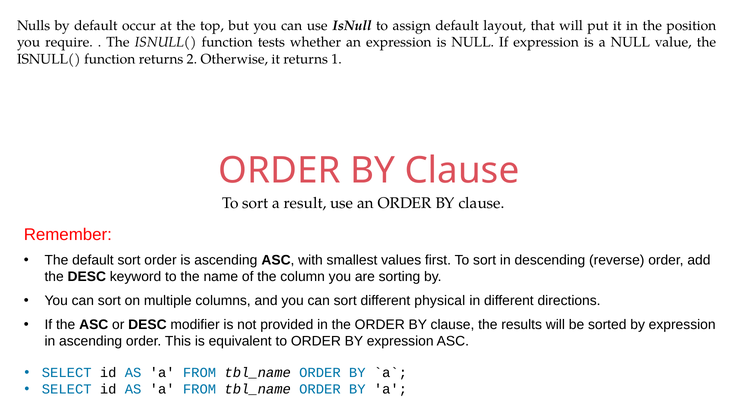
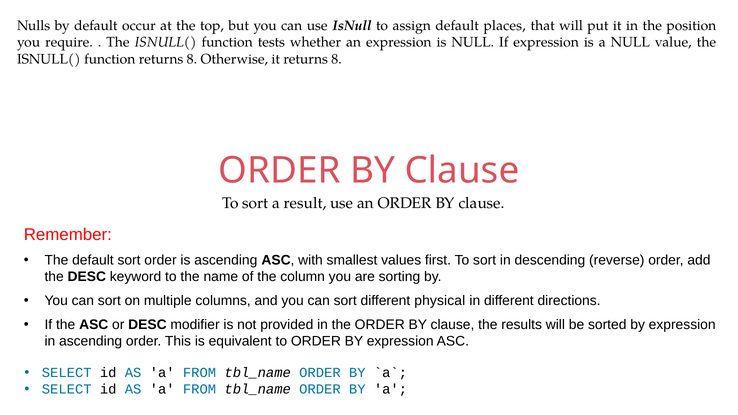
layout: layout -> places
function returns 2: 2 -> 8
it returns 1: 1 -> 8
